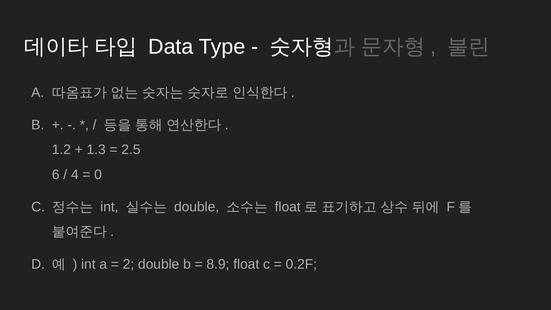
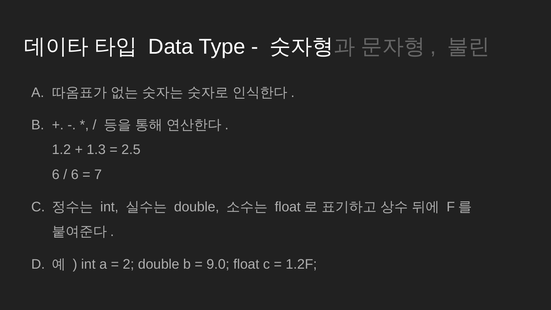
4 at (75, 174): 4 -> 6
0: 0 -> 7
8.9: 8.9 -> 9.0
0.2F: 0.2F -> 1.2F
